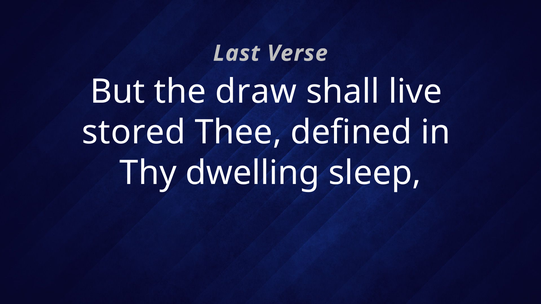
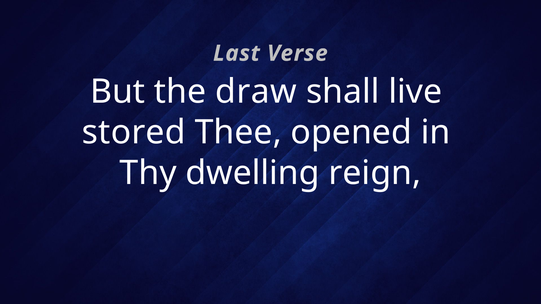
defined: defined -> opened
sleep: sleep -> reign
